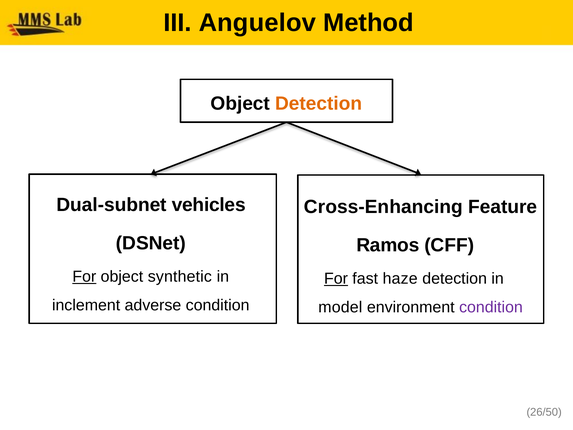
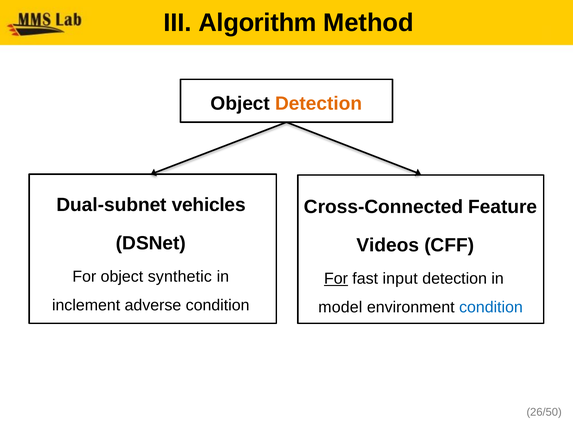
Anguelov: Anguelov -> Algorithm
Cross-Enhancing: Cross-Enhancing -> Cross-Connected
Ramos: Ramos -> Videos
For at (84, 277) underline: present -> none
haze: haze -> input
condition at (491, 307) colour: purple -> blue
